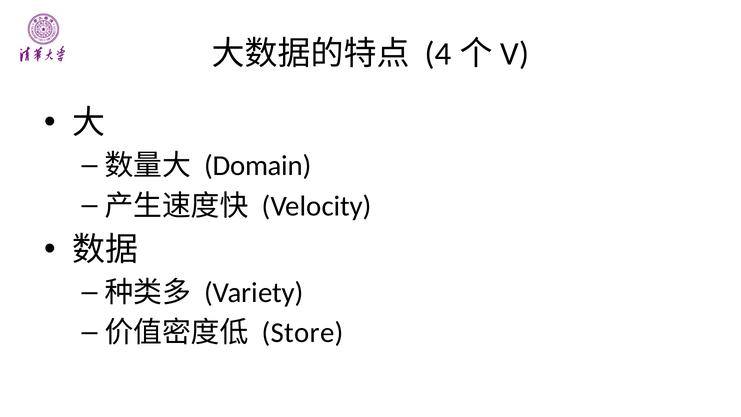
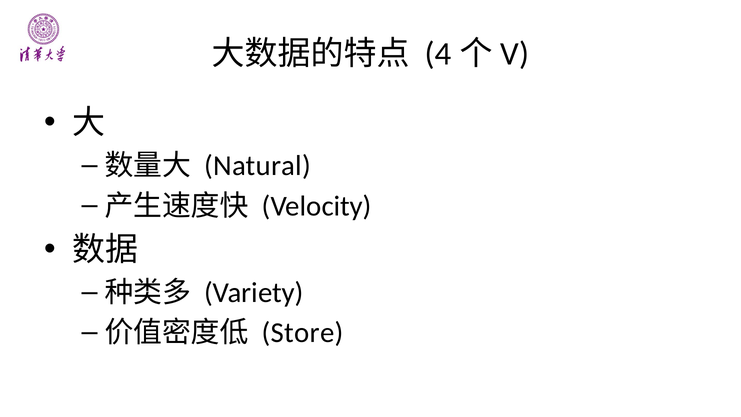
Domain: Domain -> Natural
